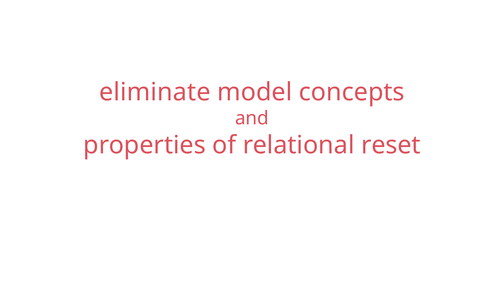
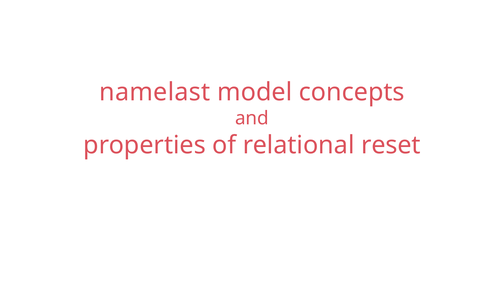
eliminate: eliminate -> namelast
